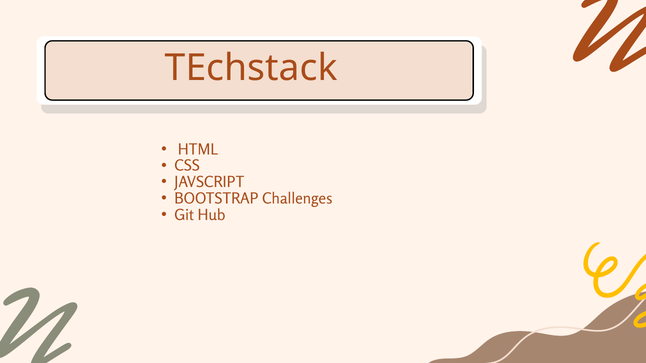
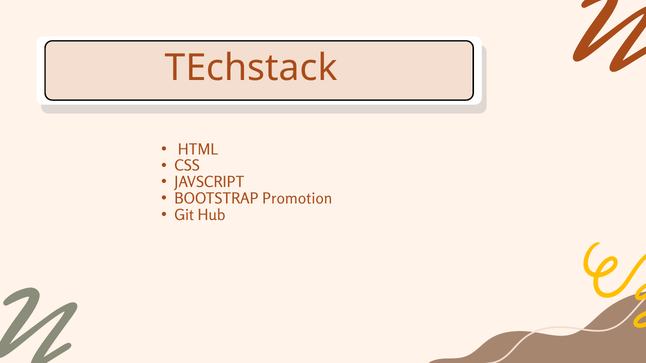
Challenges: Challenges -> Promotion
